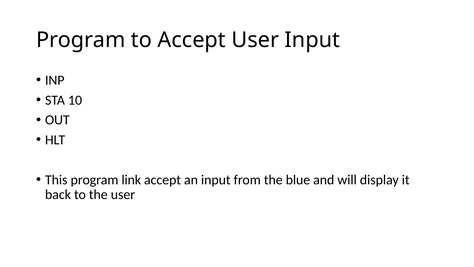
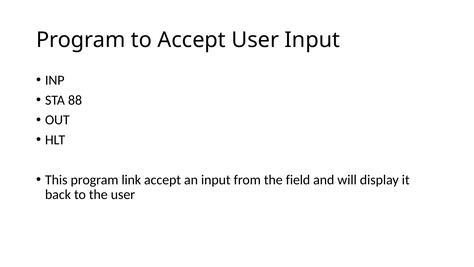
10: 10 -> 88
blue: blue -> field
